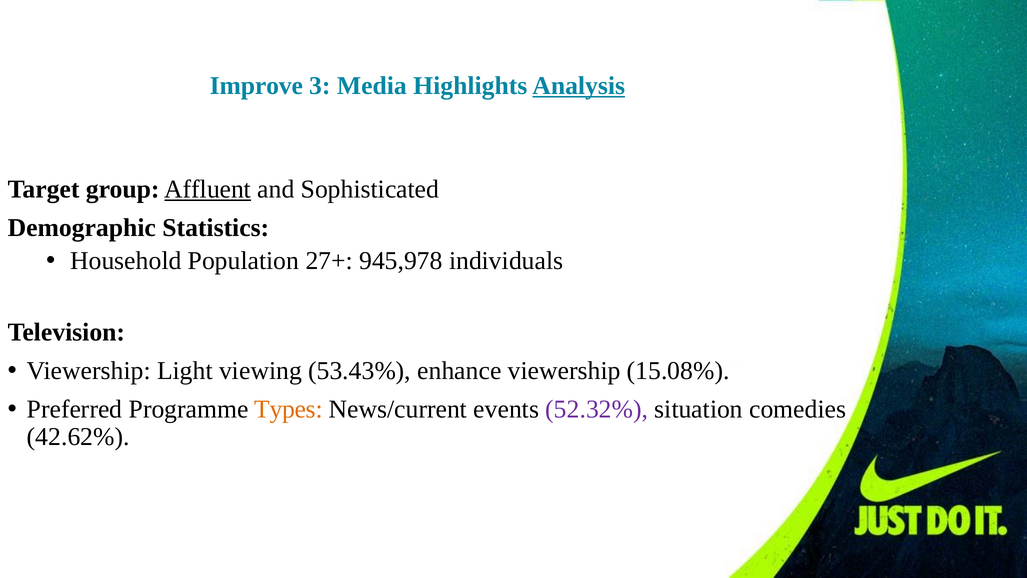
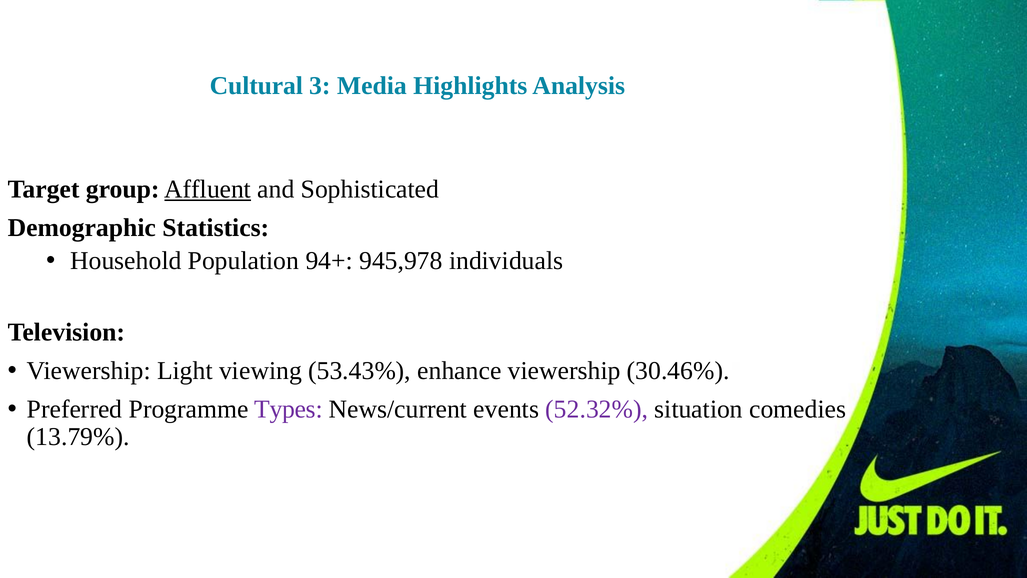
Improve: Improve -> Cultural
Analysis underline: present -> none
27+: 27+ -> 94+
15.08%: 15.08% -> 30.46%
Types colour: orange -> purple
42.62%: 42.62% -> 13.79%
